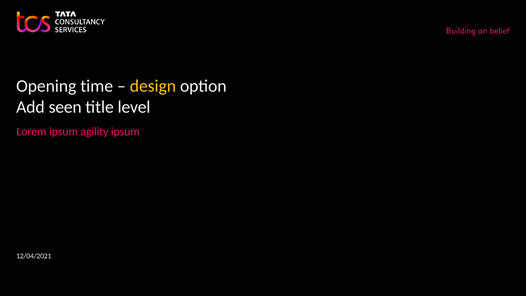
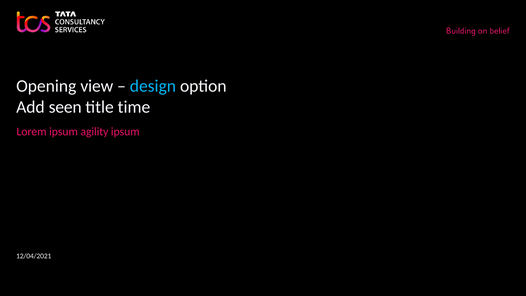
time: time -> view
design colour: yellow -> light blue
level: level -> time
